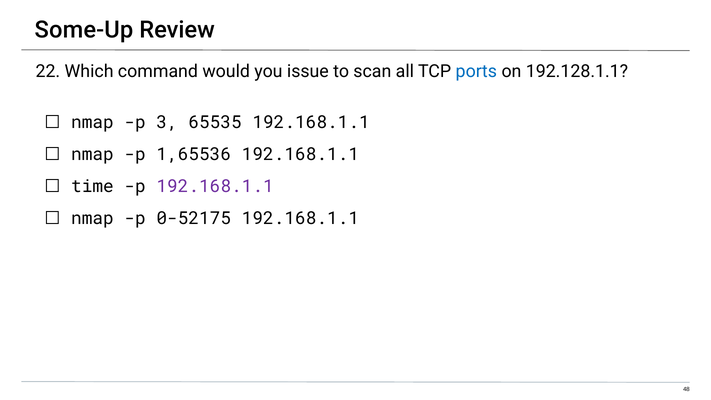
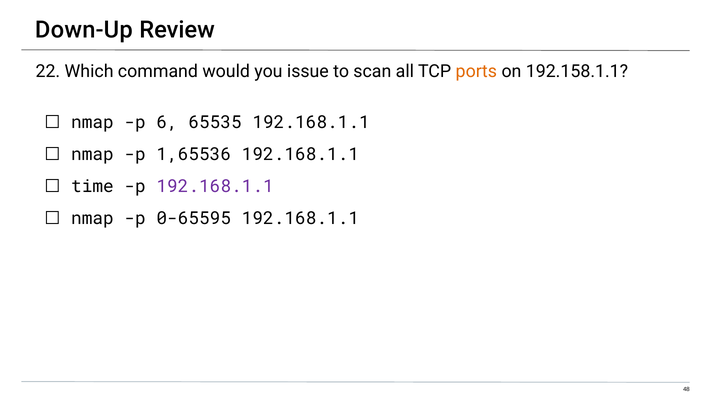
Some-Up: Some-Up -> Down-Up
ports colour: blue -> orange
192.128.1.1: 192.128.1.1 -> 192.158.1.1
3: 3 -> 6
0-52175: 0-52175 -> 0-65595
